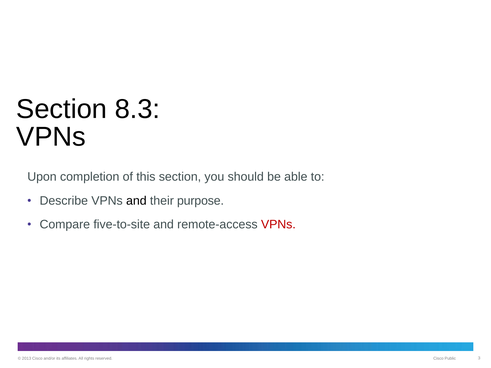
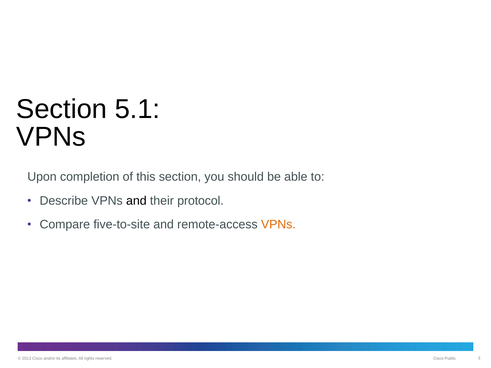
8.3: 8.3 -> 5.1
purpose: purpose -> protocol
VPNs at (278, 225) colour: red -> orange
